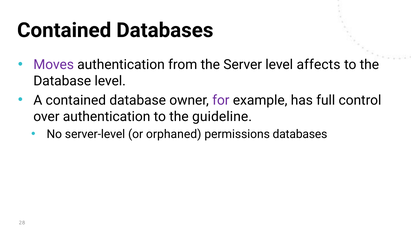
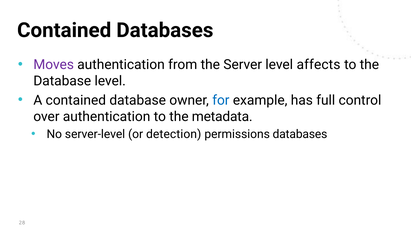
for colour: purple -> blue
guideline: guideline -> metadata
orphaned: orphaned -> detection
